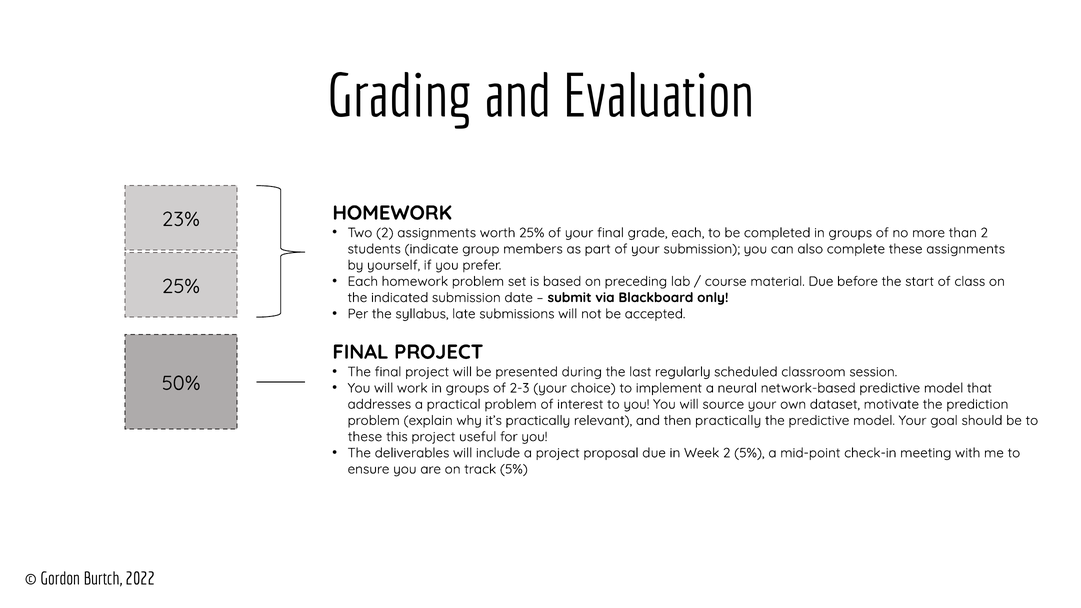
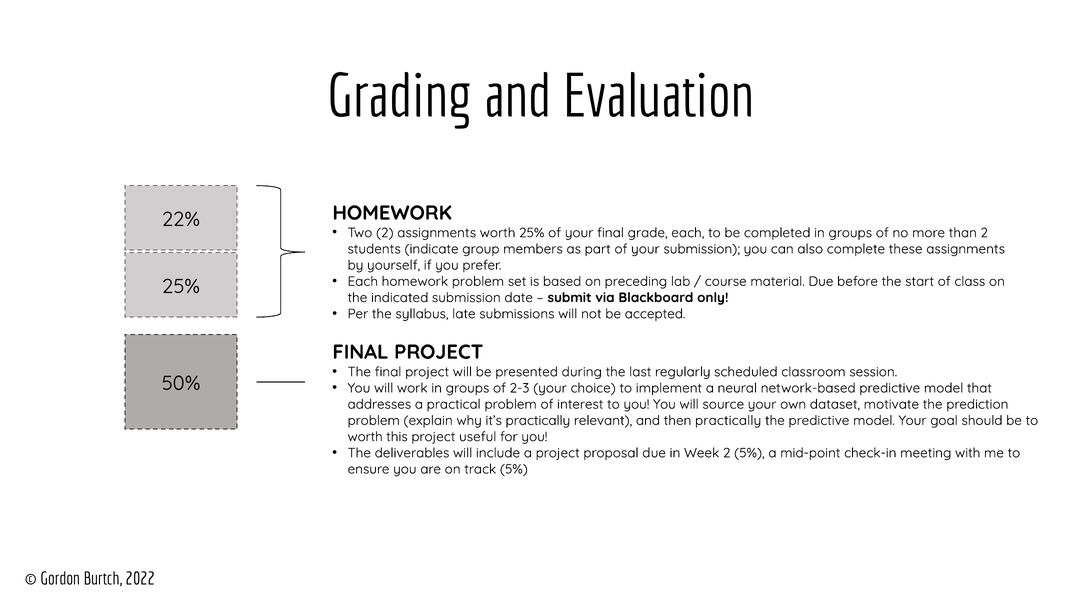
23%: 23% -> 22%
these at (365, 437): these -> worth
